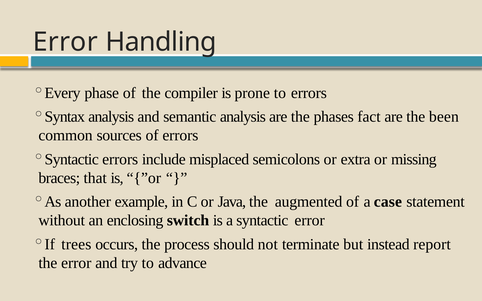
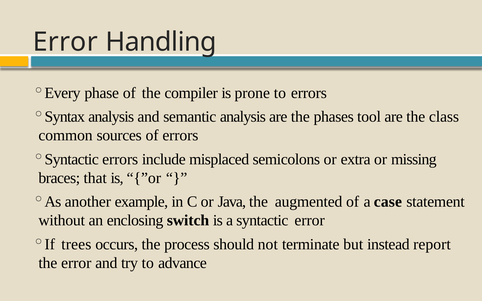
fact: fact -> tool
been: been -> class
